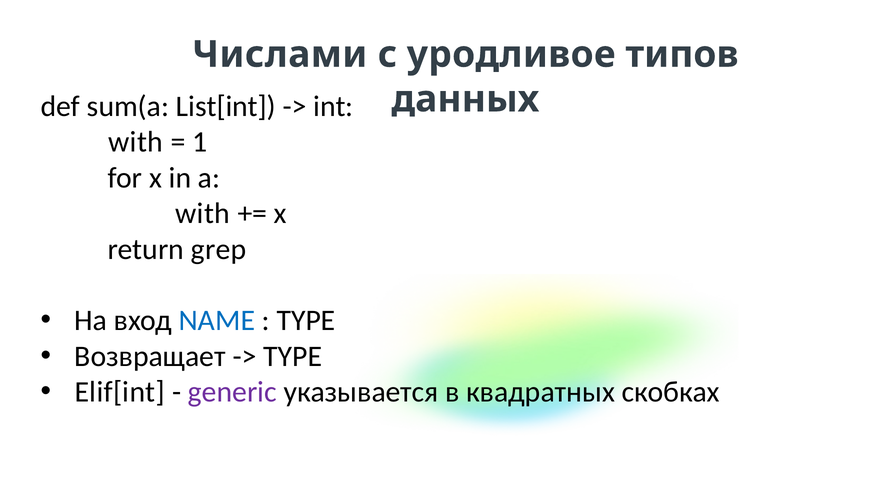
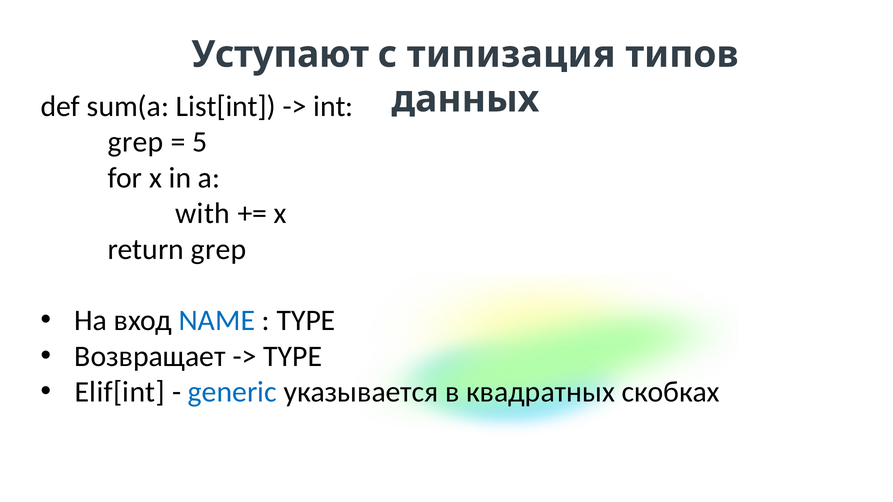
Числами: Числами -> Уступают
уродливое: уродливое -> типизация
with at (136, 142): with -> grep
1: 1 -> 5
generic colour: purple -> blue
